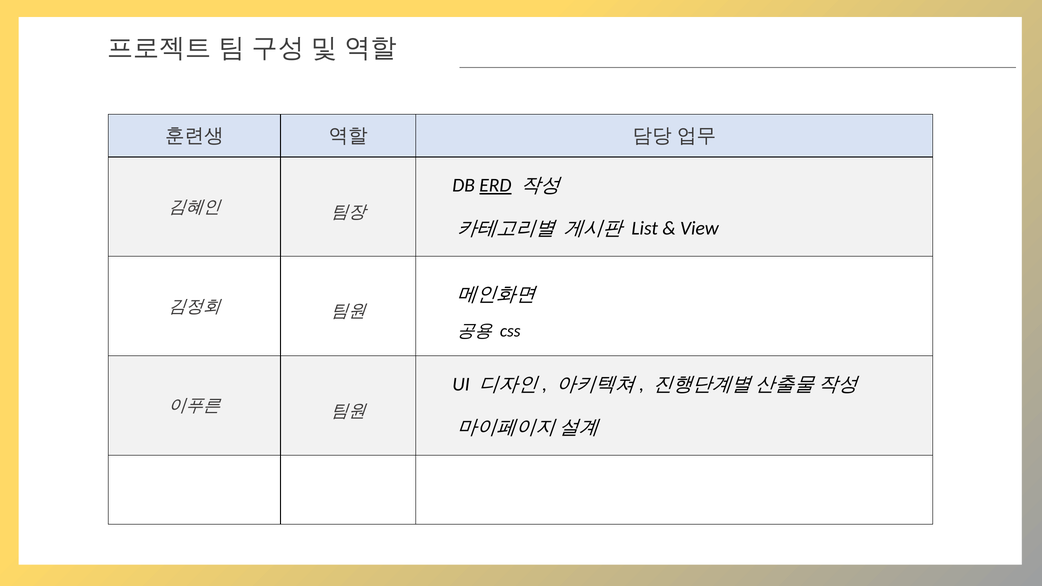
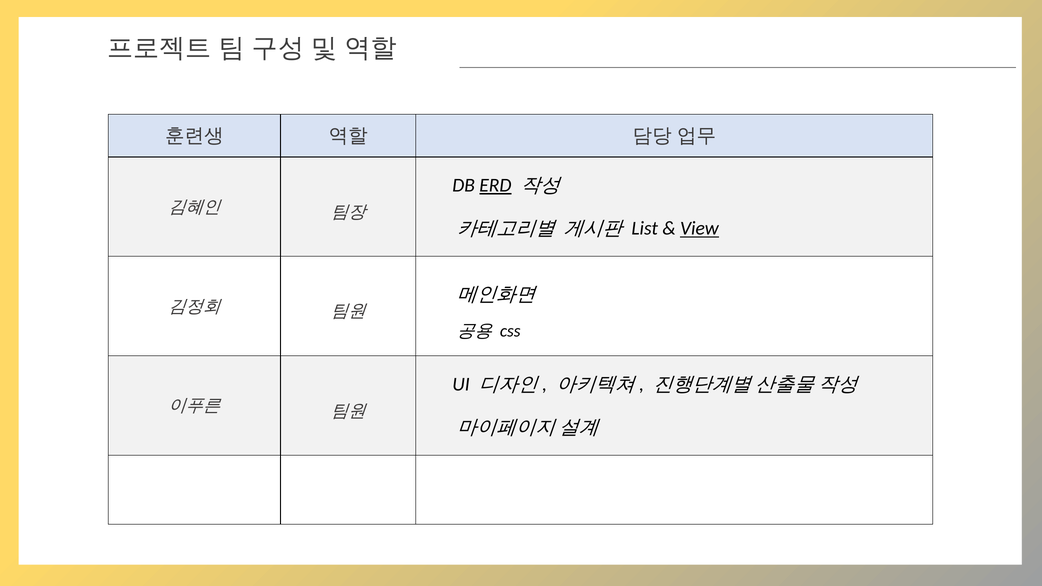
View underline: none -> present
